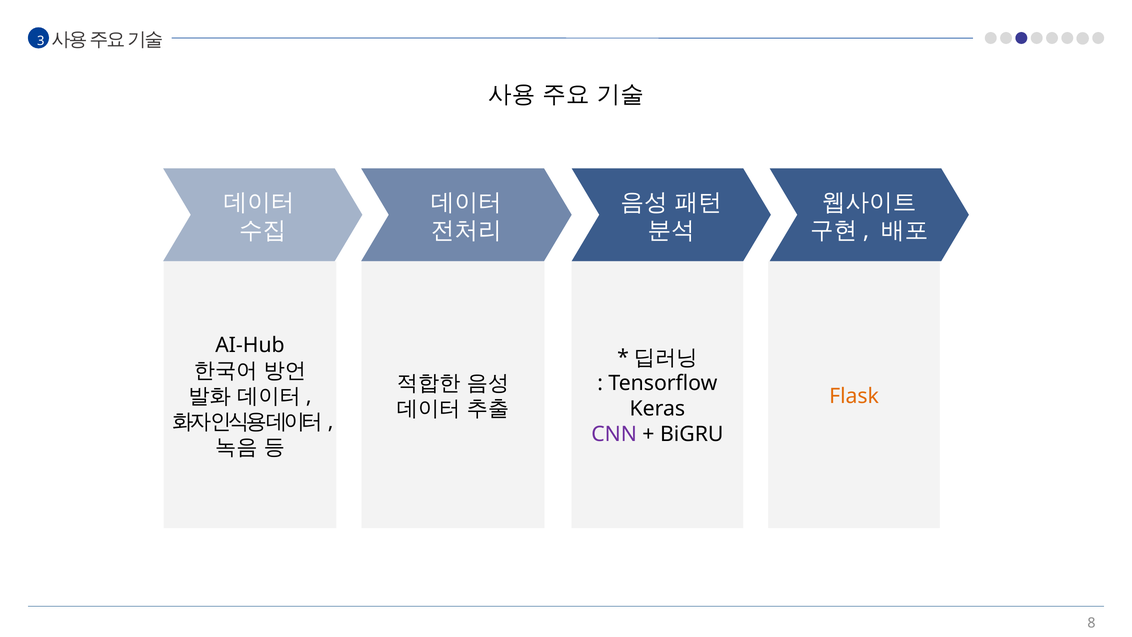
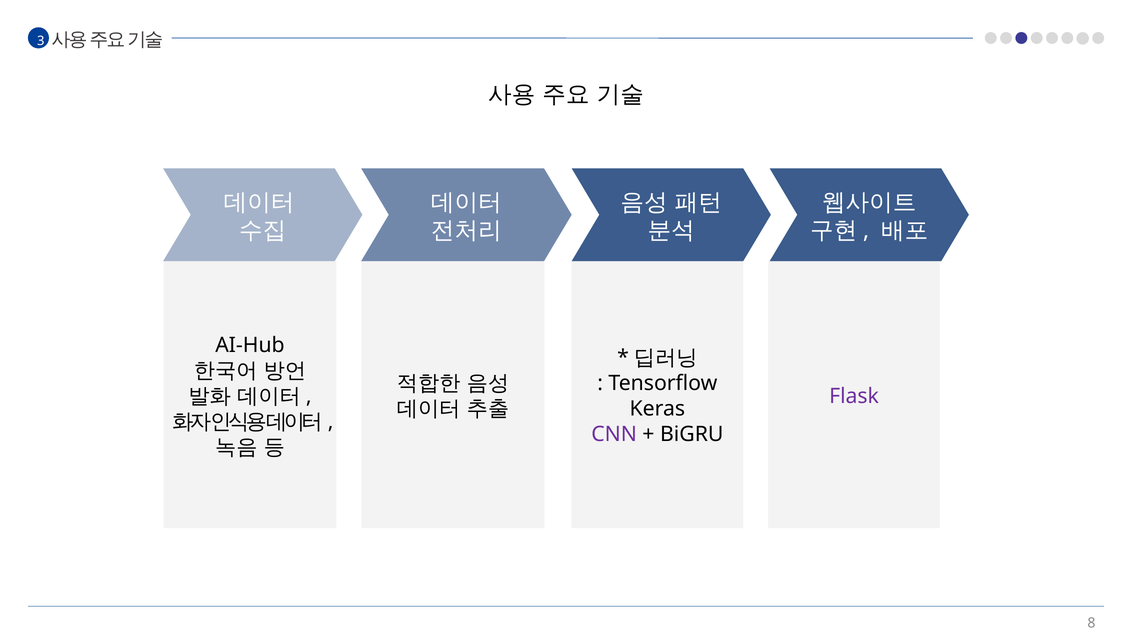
Flask colour: orange -> purple
